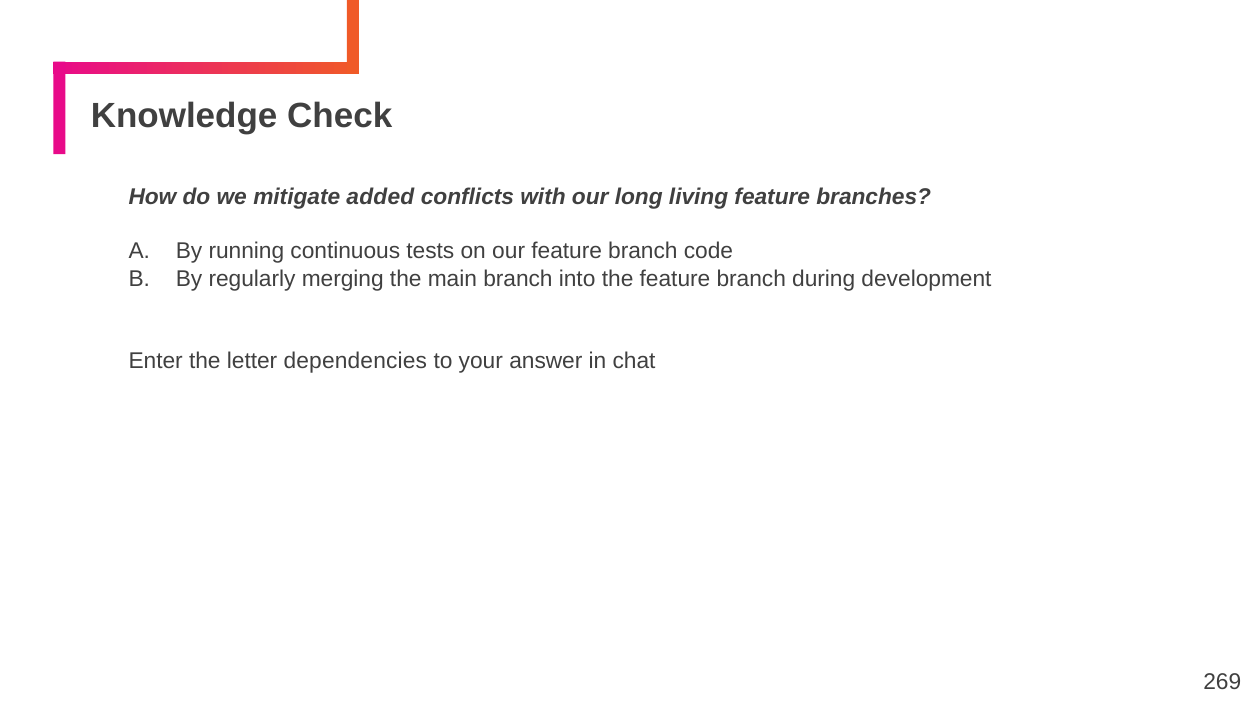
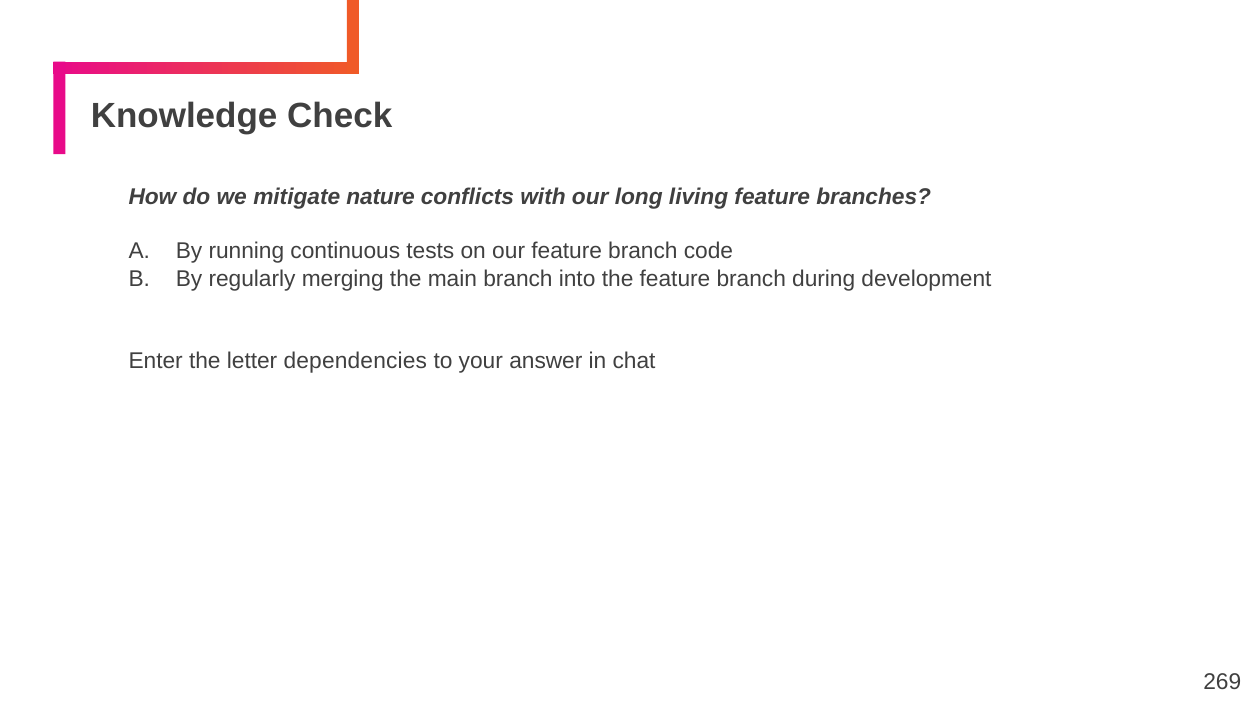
added: added -> nature
